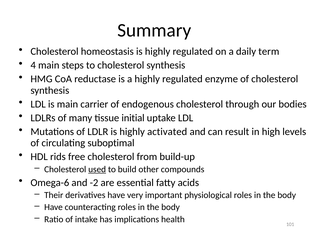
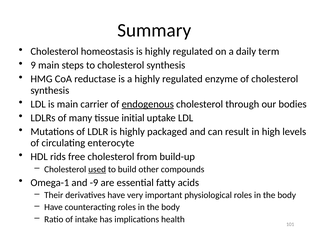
4: 4 -> 9
endogenous underline: none -> present
activated: activated -> packaged
suboptimal: suboptimal -> enterocyte
Omega-6: Omega-6 -> Omega-1
-2: -2 -> -9
